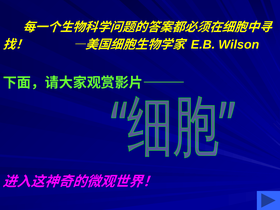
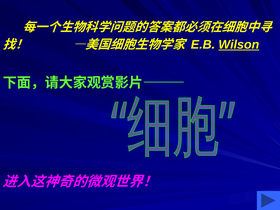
Wilson underline: none -> present
